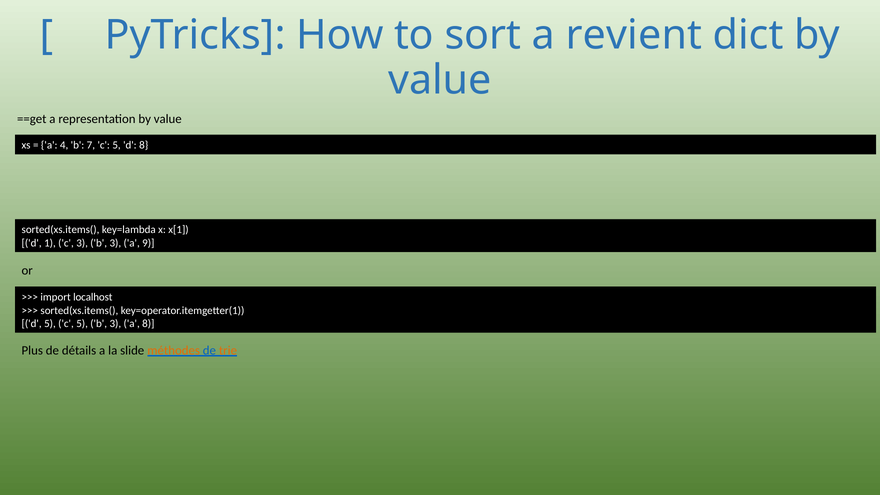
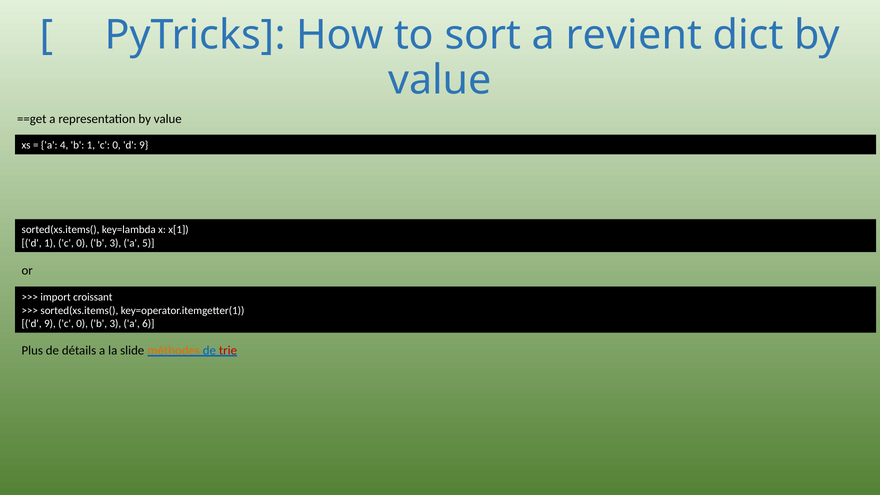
b 7: 7 -> 1
5 at (117, 145): 5 -> 0
8 at (144, 145): 8 -> 9
d 1 c 3: 3 -> 0
9: 9 -> 5
localhost: localhost -> croissant
5 at (50, 324): 5 -> 9
5 at (82, 324): 5 -> 0
a 8: 8 -> 6
trie colour: orange -> red
